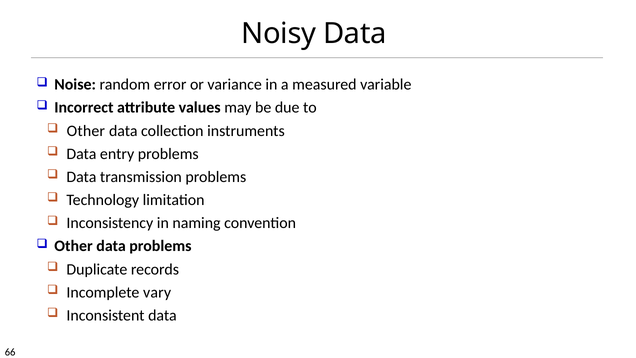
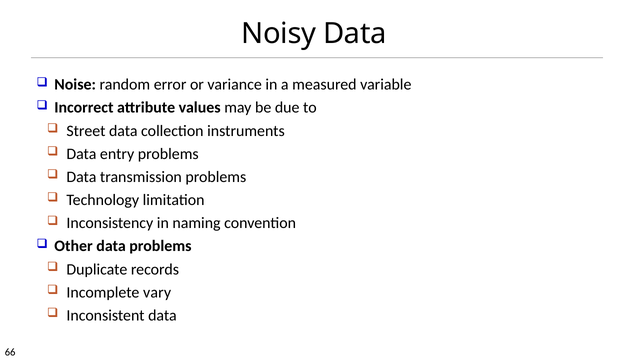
Other at (86, 131): Other -> Street
